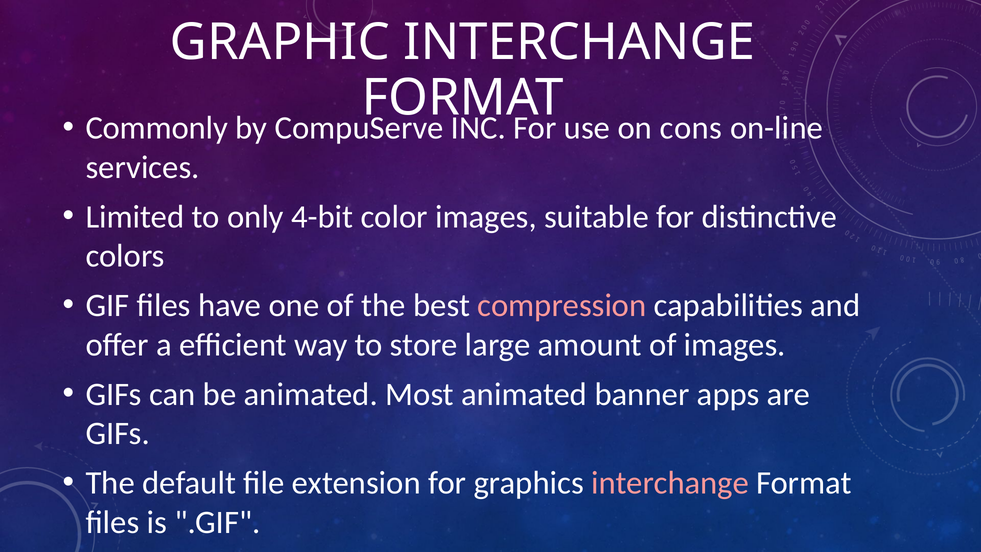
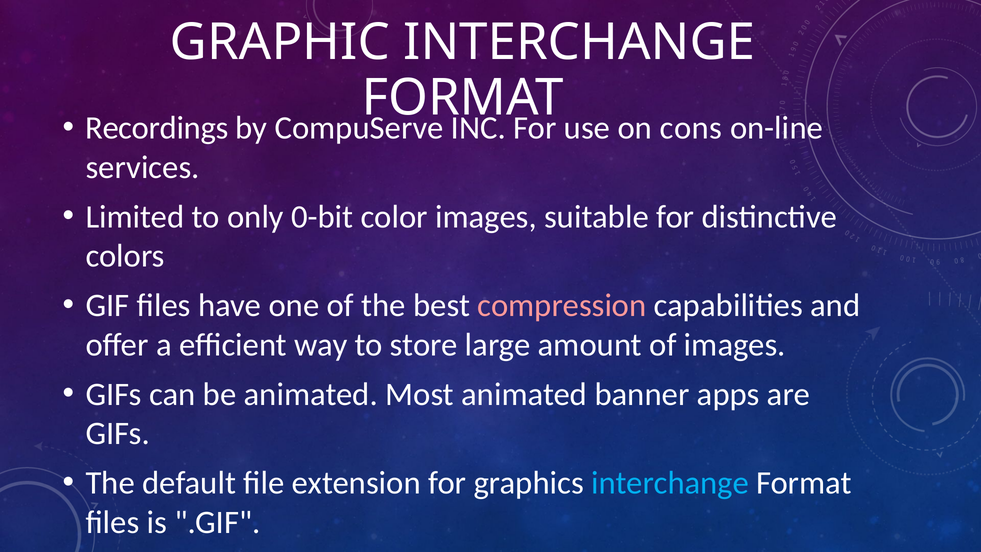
Commonly: Commonly -> Recordings
4-bit: 4-bit -> 0-bit
interchange at (670, 483) colour: pink -> light blue
